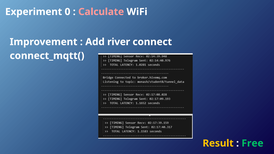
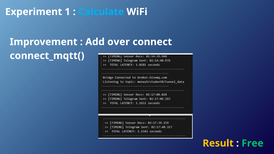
0: 0 -> 1
Calculate colour: pink -> light blue
river: river -> over
